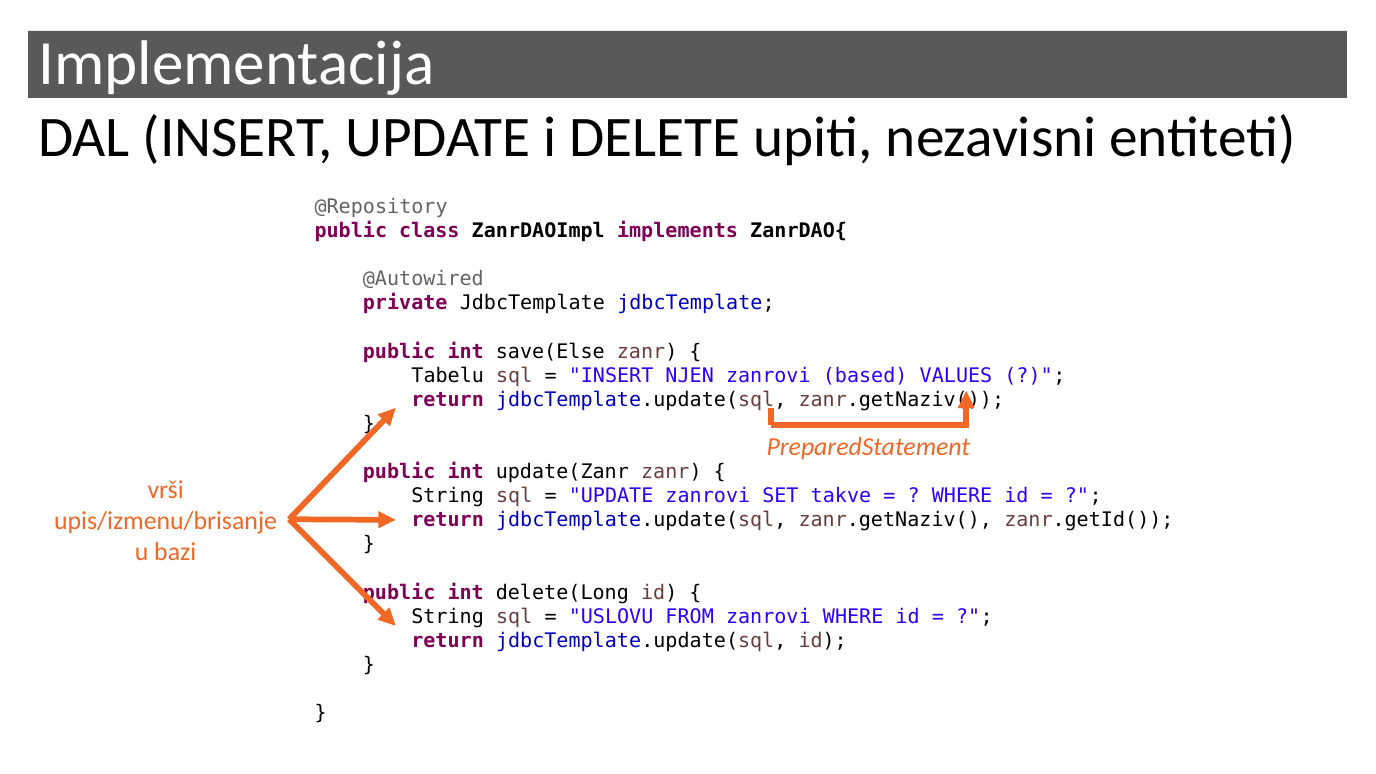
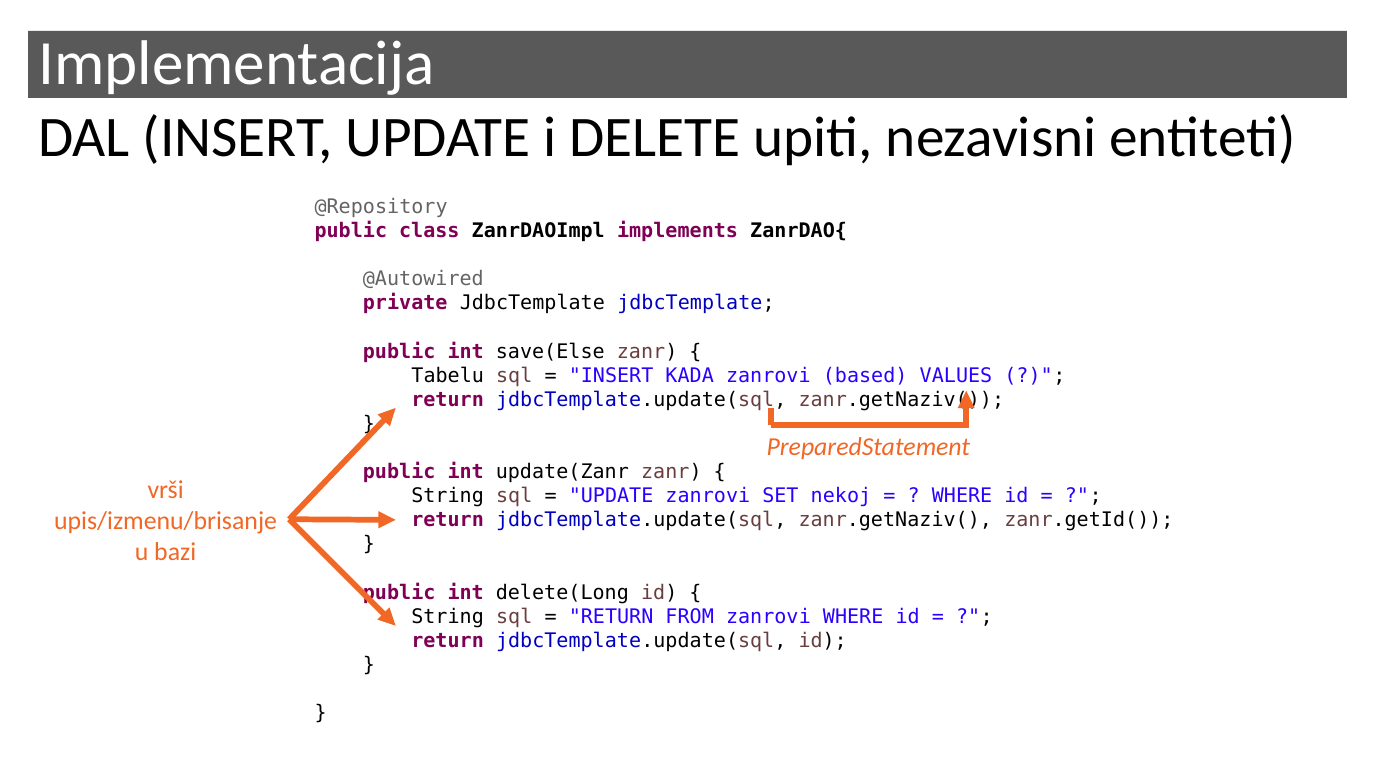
NJEN: NJEN -> KADA
takve: takve -> nekoj
USLOVU at (611, 617): USLOVU -> RETURN
